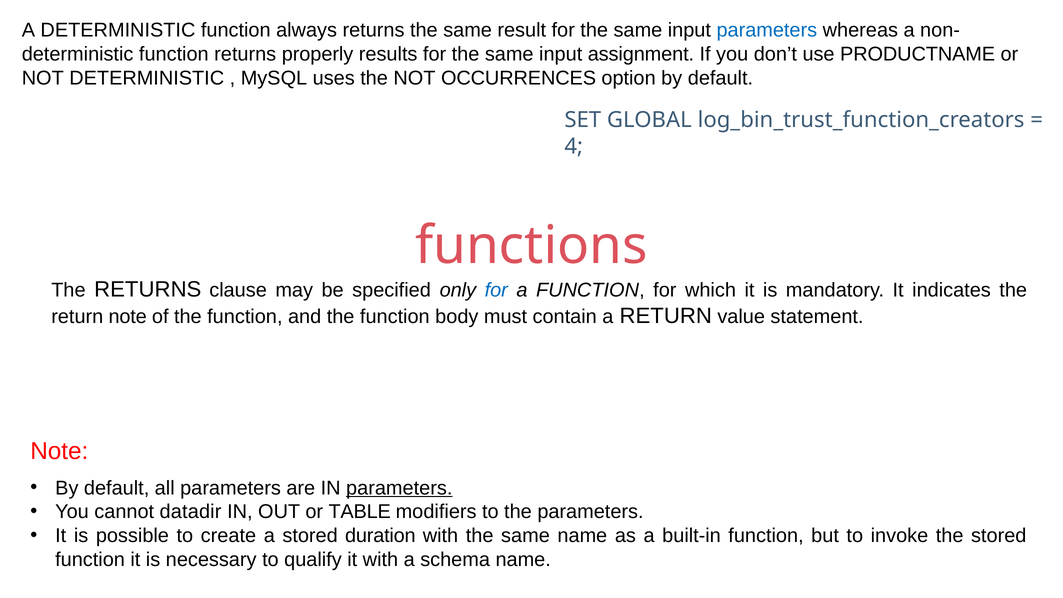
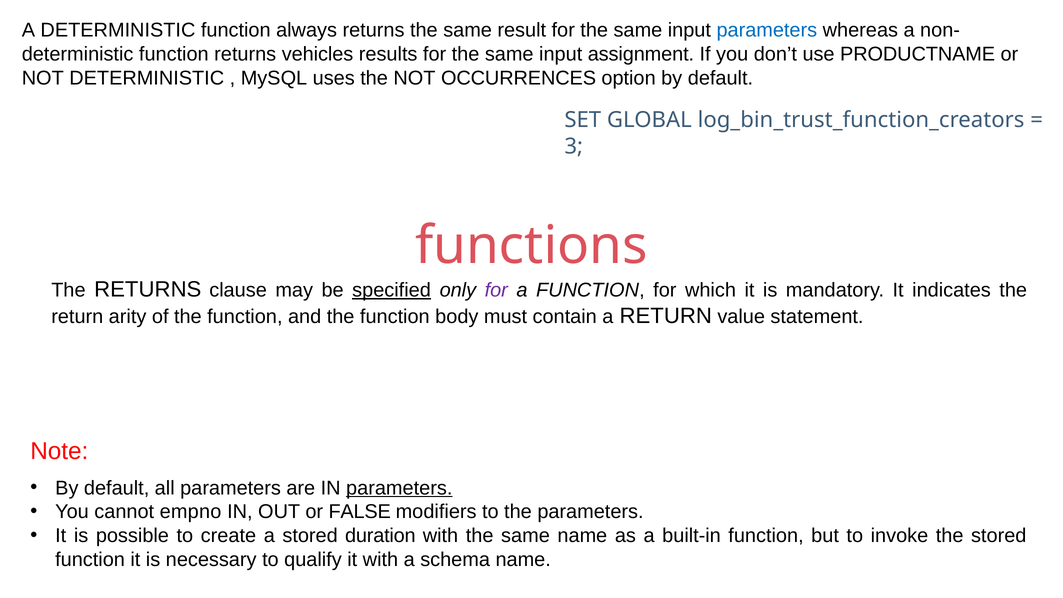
properly: properly -> vehicles
4: 4 -> 3
specified underline: none -> present
for at (496, 290) colour: blue -> purple
return note: note -> arity
datadir: datadir -> empno
TABLE: TABLE -> FALSE
